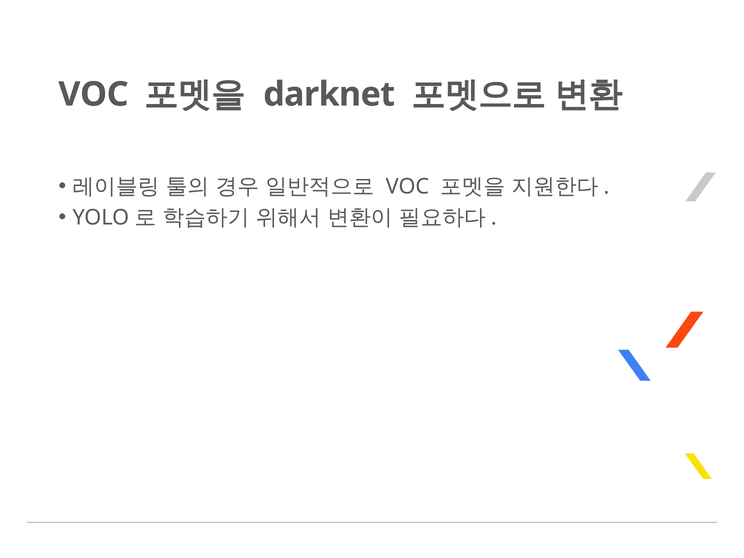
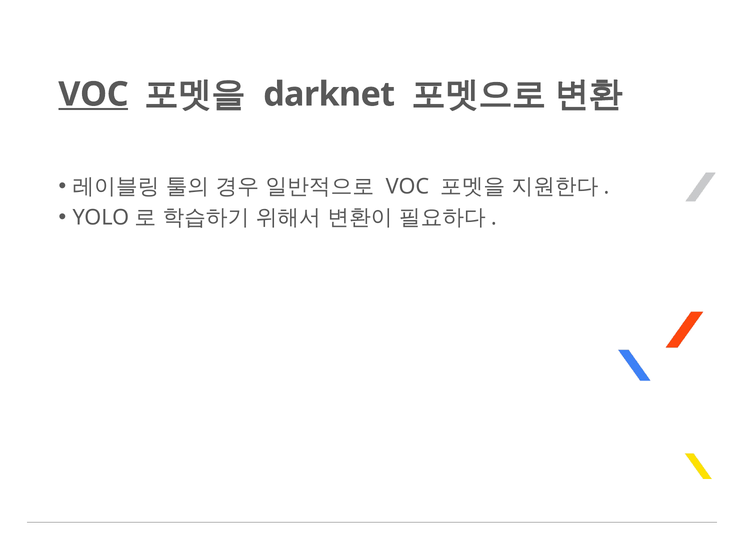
VOC at (93, 94) underline: none -> present
